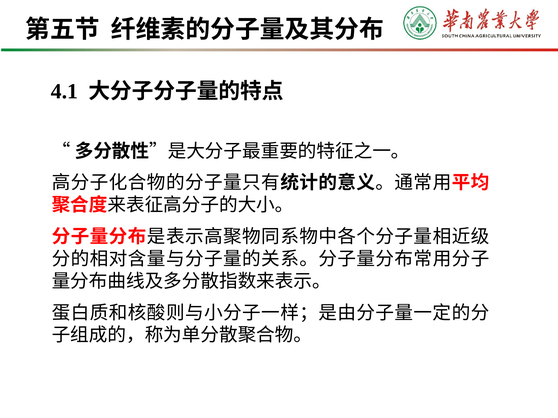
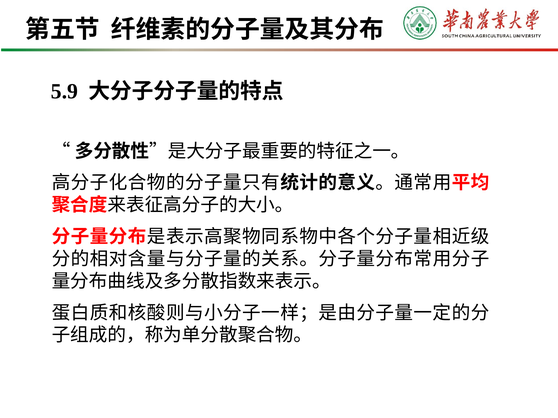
4.1: 4.1 -> 5.9
